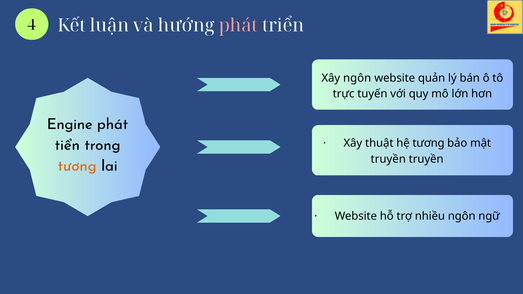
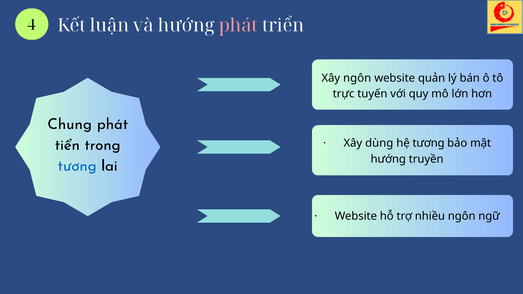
Engine: Engine -> Chung
thuật: thuật -> dùng
truyền at (388, 159): truyền -> hướng
tương at (77, 166) colour: orange -> blue
